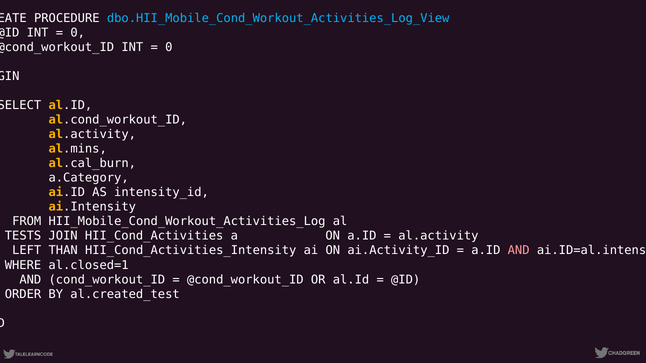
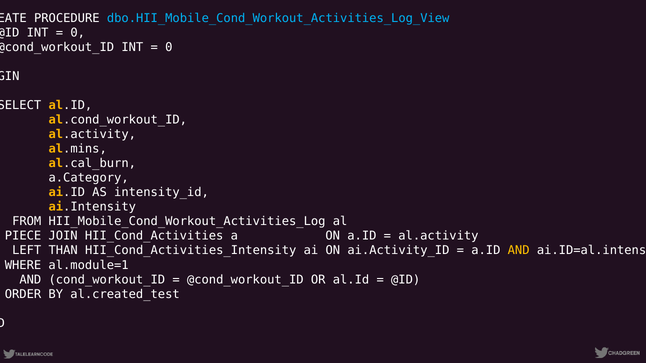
TESTS: TESTS -> PIECE
AND at (519, 251) colour: pink -> yellow
al.closed=1: al.closed=1 -> al.module=1
